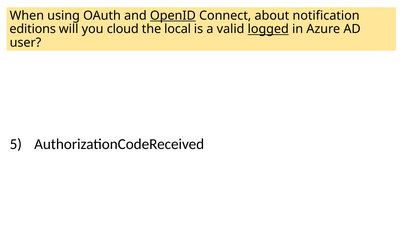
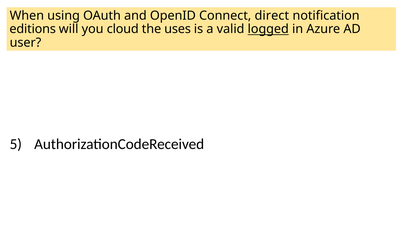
OpenID underline: present -> none
about: about -> direct
local: local -> uses
